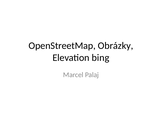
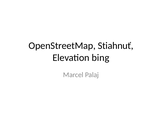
Obrázky: Obrázky -> Stiahnuť
